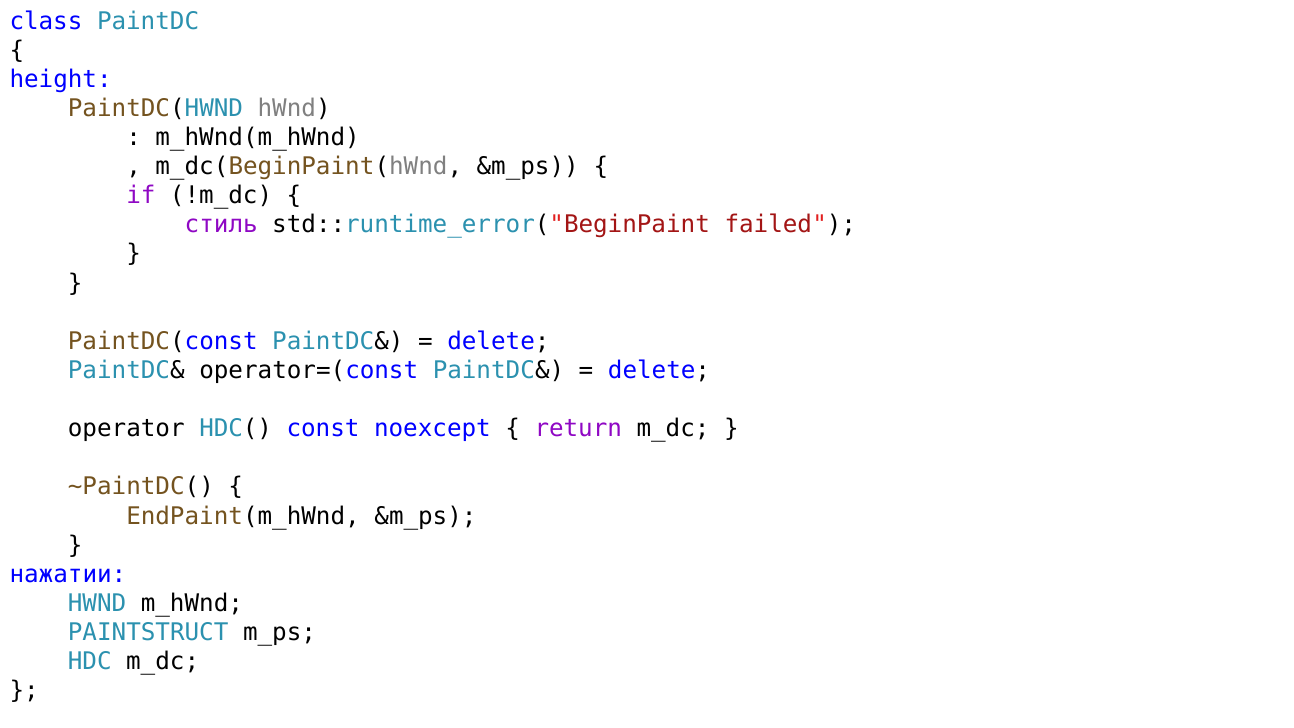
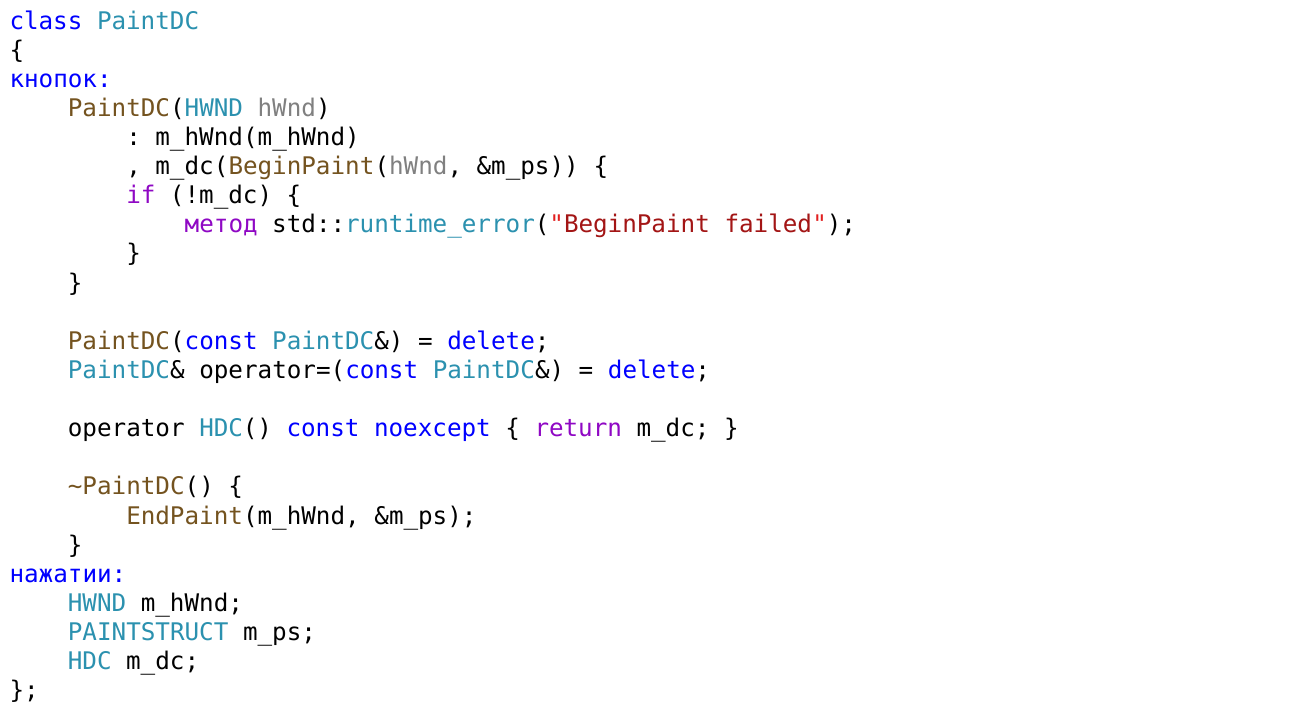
height: height -> кнопок
стиль: стиль -> метод
